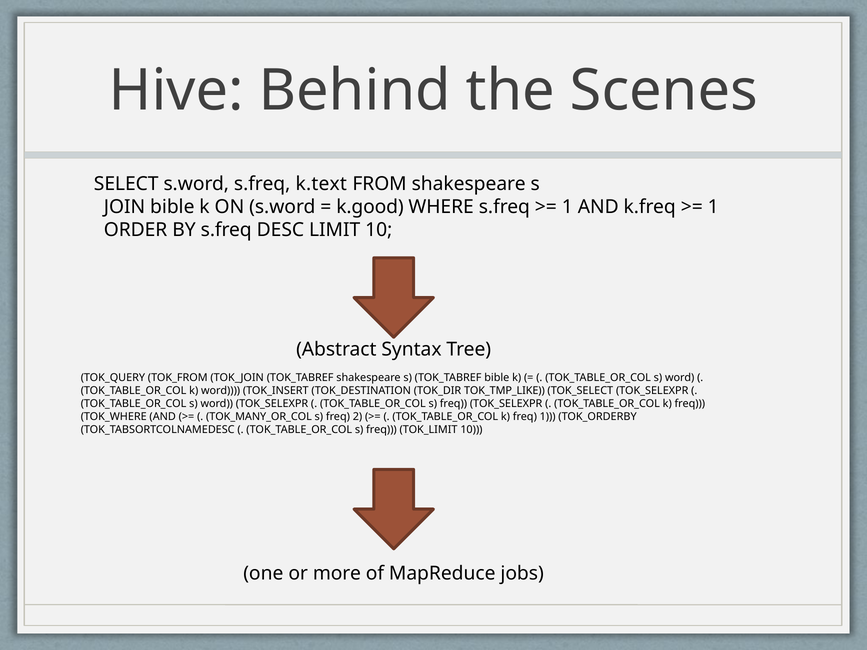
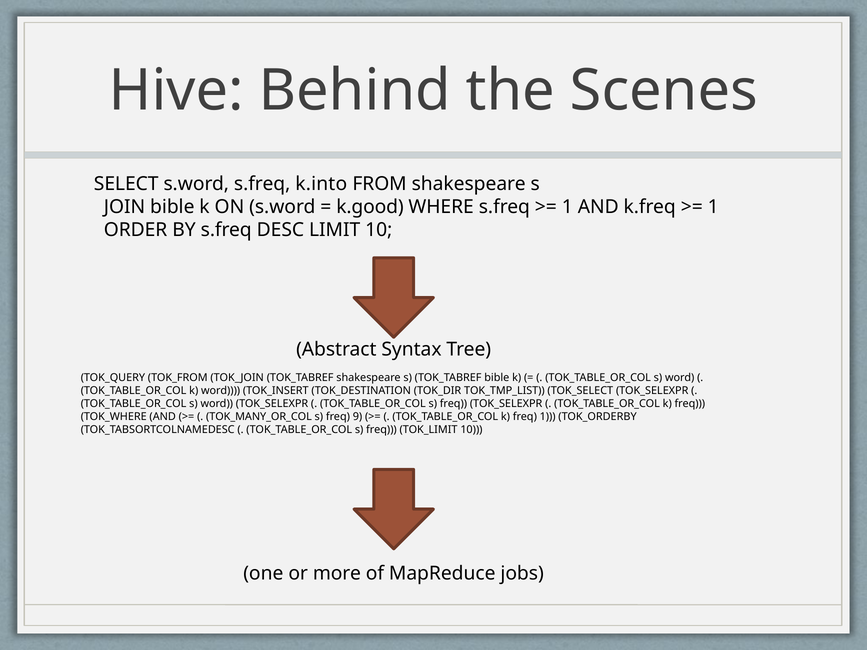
k.text: k.text -> k.into
TOK_TMP_LIKE: TOK_TMP_LIKE -> TOK_TMP_LIST
2: 2 -> 9
